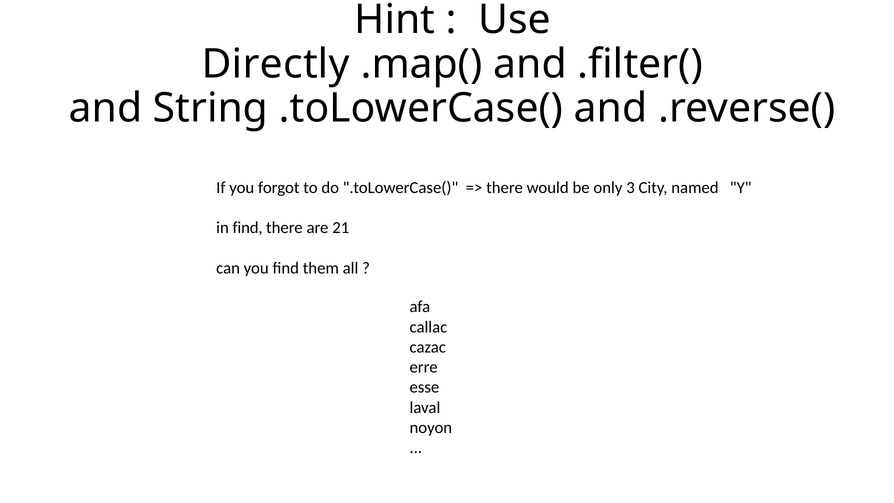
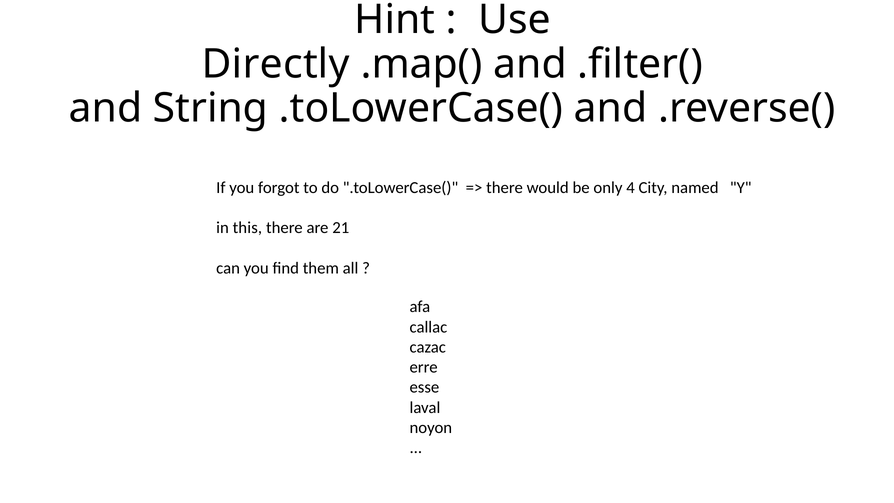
3: 3 -> 4
in find: find -> this
